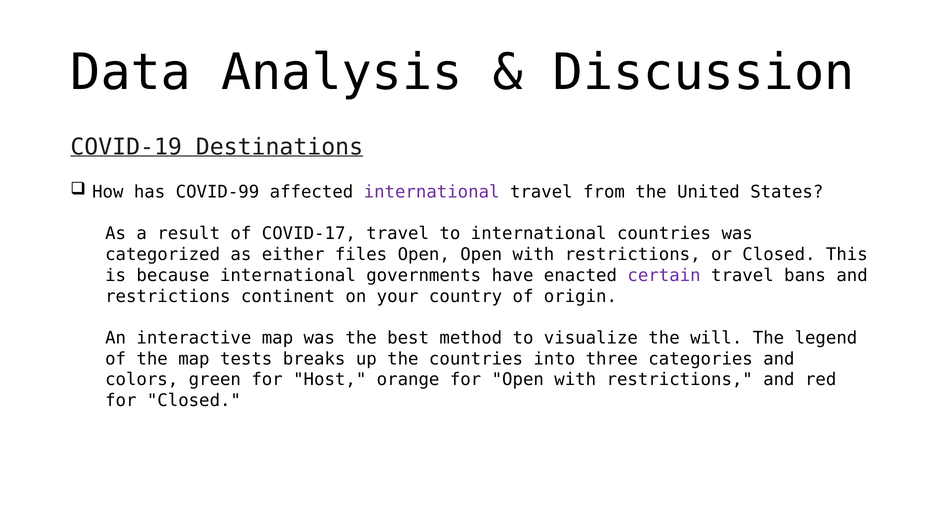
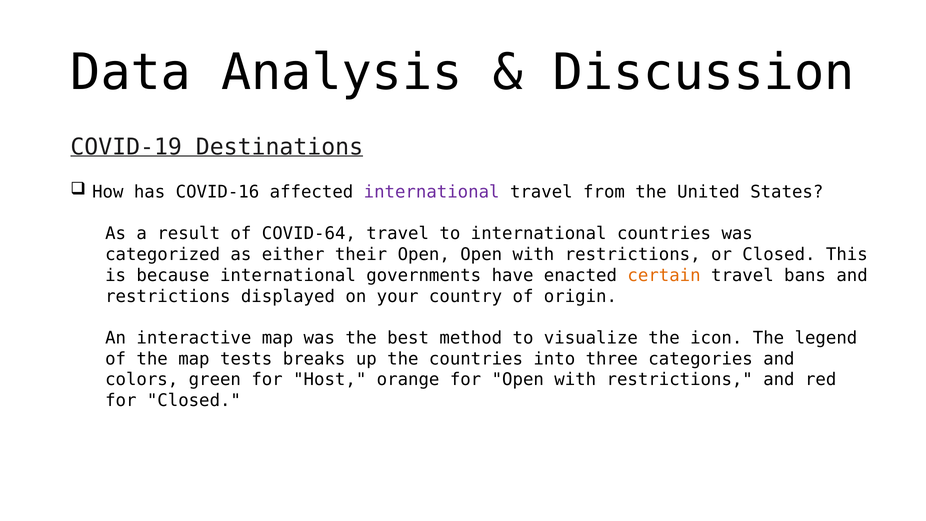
COVID-99: COVID-99 -> COVID-16
COVID-17: COVID-17 -> COVID-64
files: files -> their
certain colour: purple -> orange
continent: continent -> displayed
will: will -> icon
